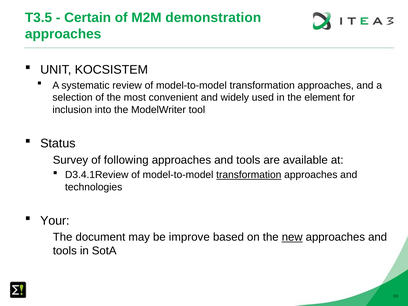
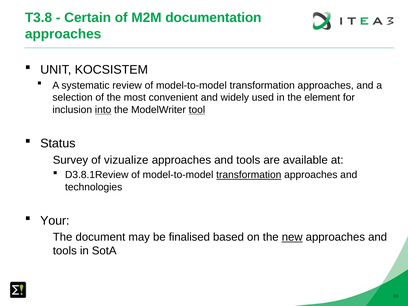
T3.5: T3.5 -> T3.8
demonstration: demonstration -> documentation
into underline: none -> present
tool underline: none -> present
following: following -> vizualize
D3.4.1Review: D3.4.1Review -> D3.8.1Review
improve: improve -> finalised
